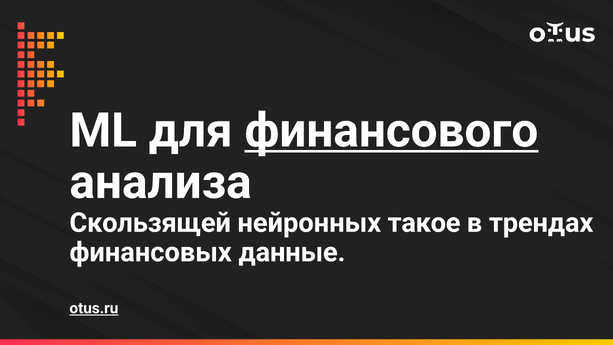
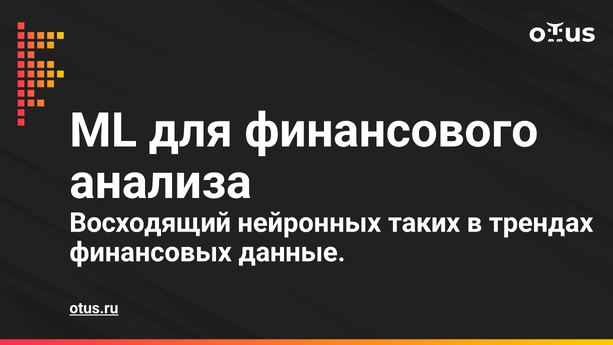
финансового underline: present -> none
Скользящей: Скользящей -> Восходящий
такое: такое -> таких
